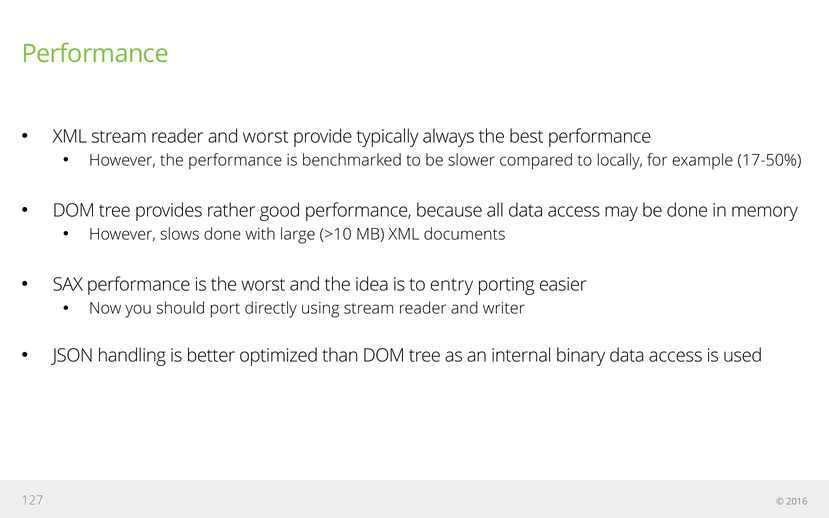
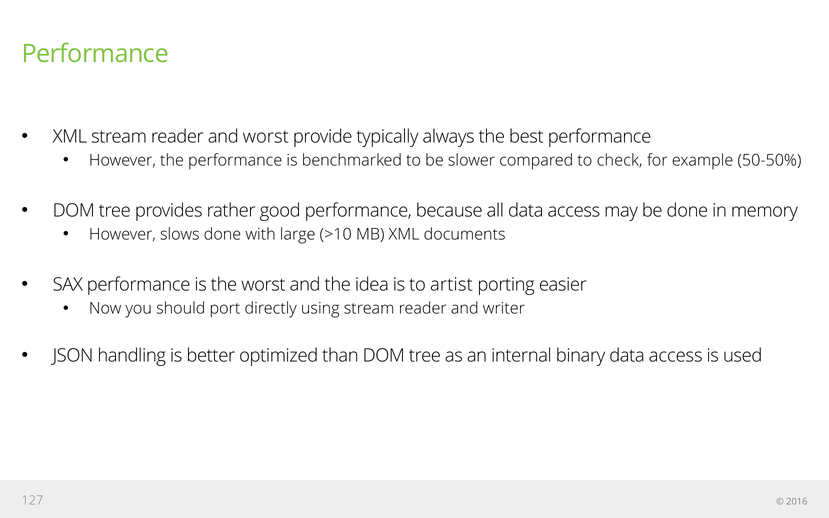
locally: locally -> check
17-50%: 17-50% -> 50-50%
entry: entry -> artist
